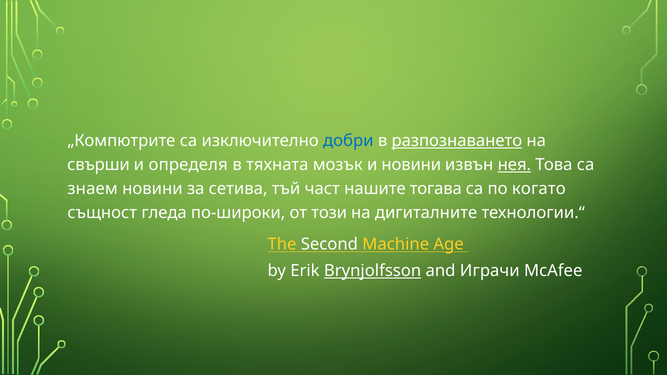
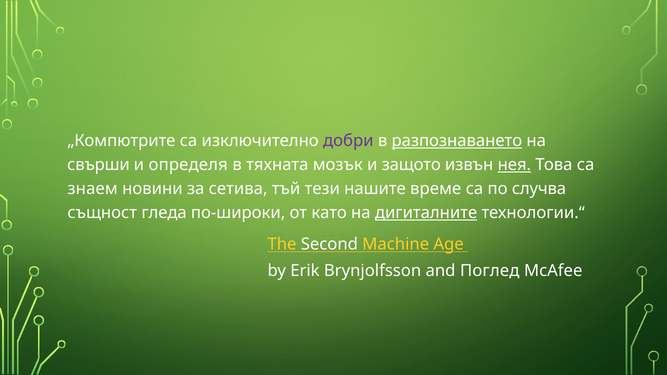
добри colour: blue -> purple
и новини: новини -> защото
част: част -> тези
тогава: тогава -> време
когато: когато -> случва
този: този -> като
дигиталните underline: none -> present
Brynjolfsson underline: present -> none
Играчи: Играчи -> Поглед
